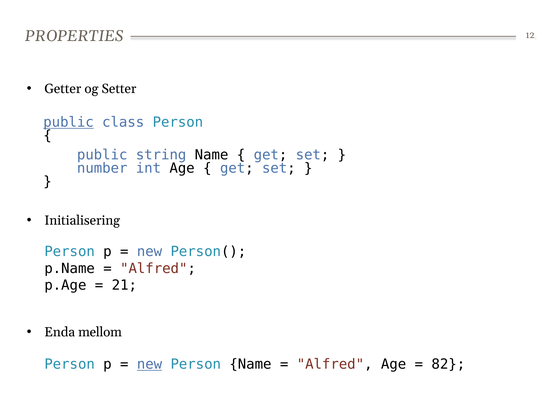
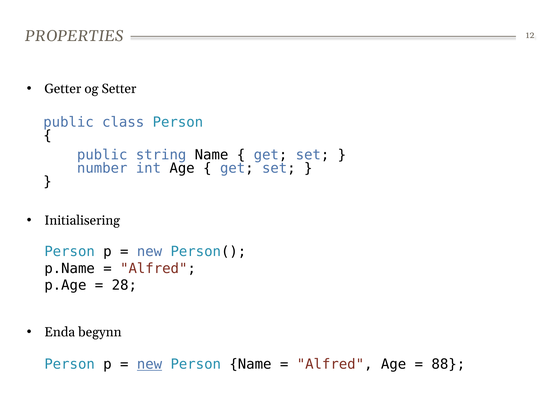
public at (69, 122) underline: present -> none
21: 21 -> 28
mellom: mellom -> begynn
82: 82 -> 88
